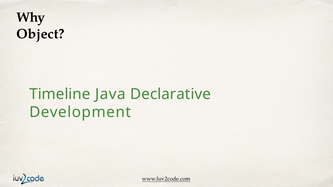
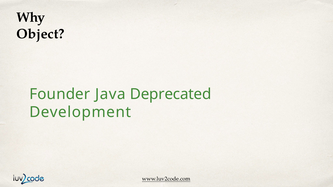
Timeline: Timeline -> Founder
Declarative: Declarative -> Deprecated
